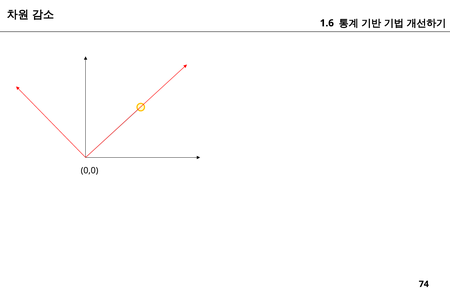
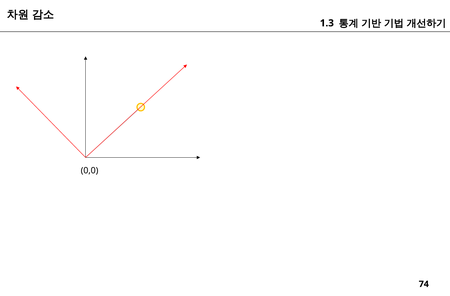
1.6: 1.6 -> 1.3
